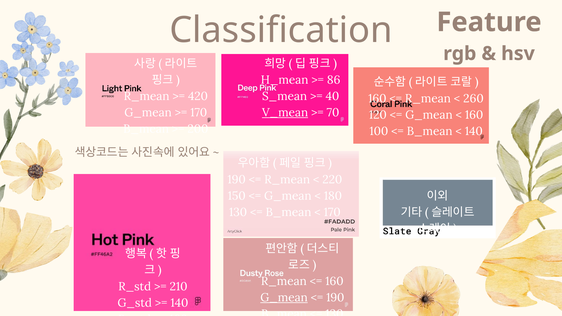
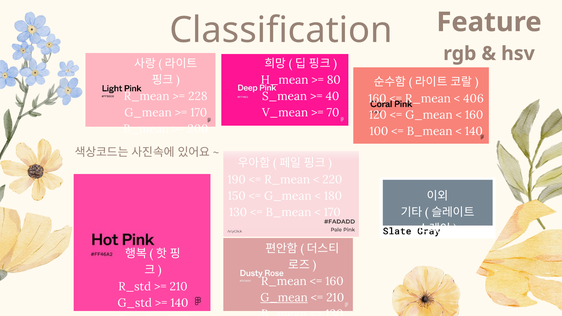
86: 86 -> 80
420: 420 -> 228
260: 260 -> 406
V_mean underline: present -> none
190 at (335, 298): 190 -> 210
